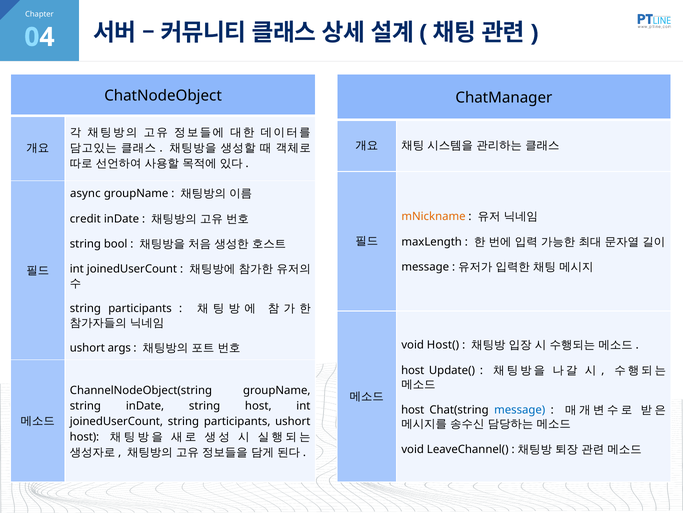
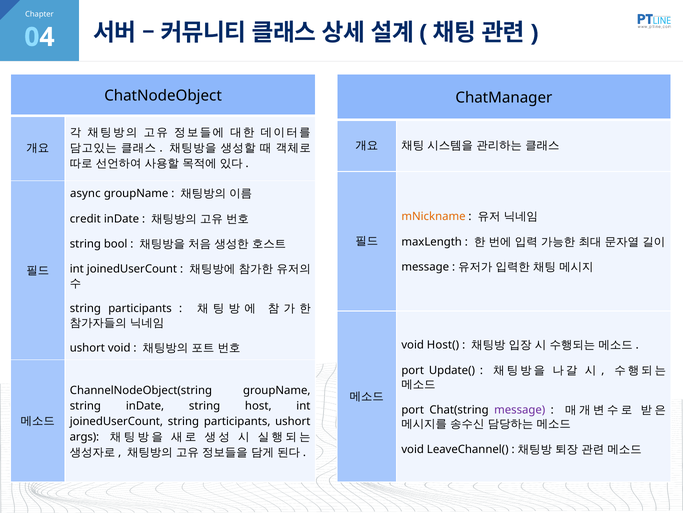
ushort args: args -> void
host at (413, 370): host -> port
host at (413, 409): host -> port
message at (520, 409) colour: blue -> purple
host at (84, 436): host -> args
